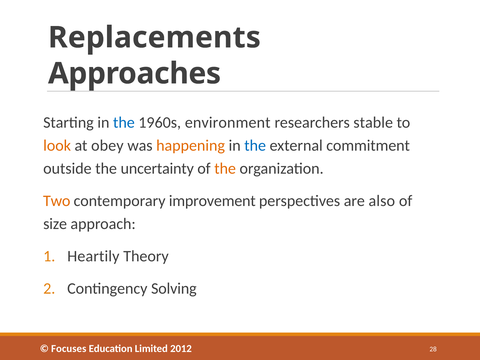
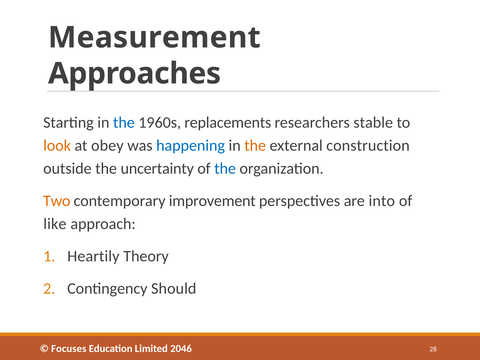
Replacements: Replacements -> Measurement
environment: environment -> replacements
happening colour: orange -> blue
the at (255, 145) colour: blue -> orange
commitment: commitment -> construction
the at (225, 168) colour: orange -> blue
also: also -> into
size: size -> like
Solving: Solving -> Should
2012: 2012 -> 2046
